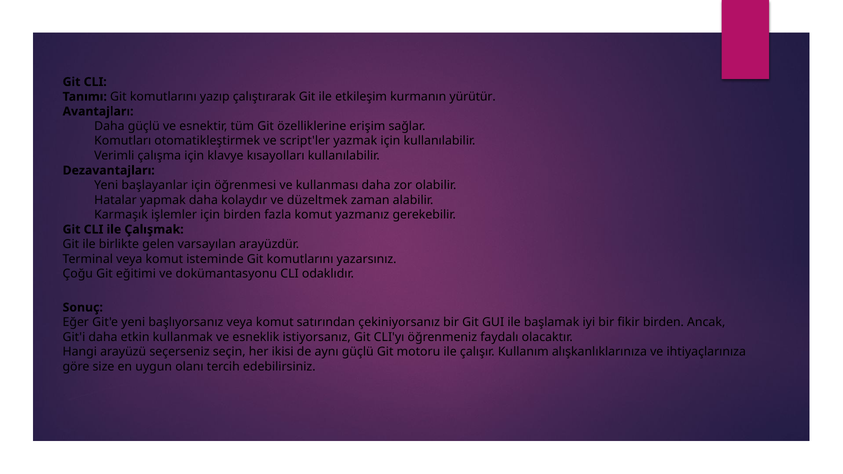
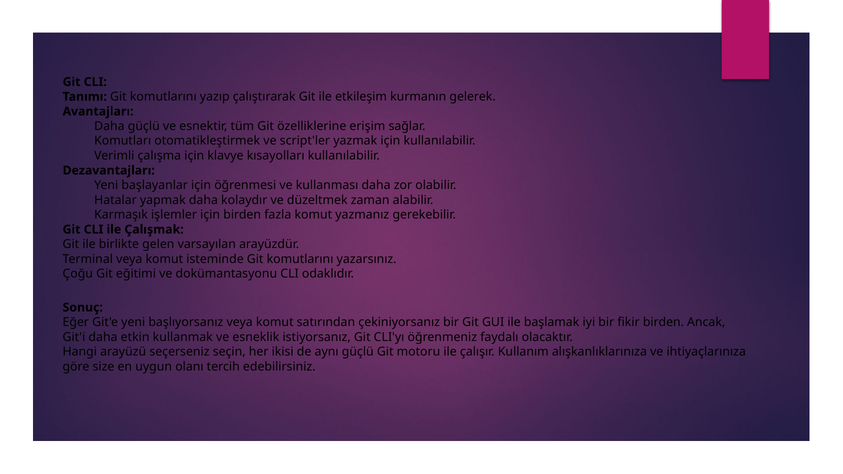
yürütür: yürütür -> gelerek
